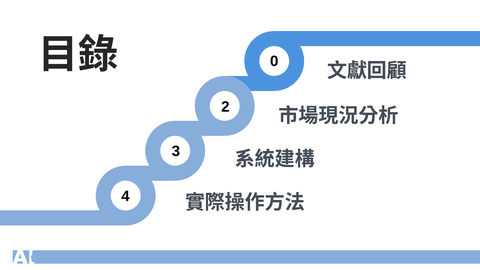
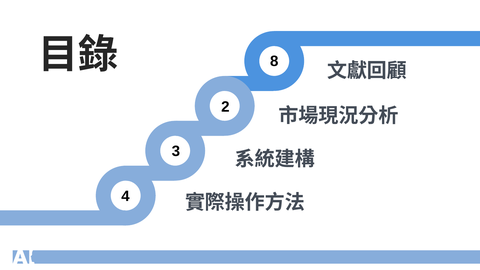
0: 0 -> 8
